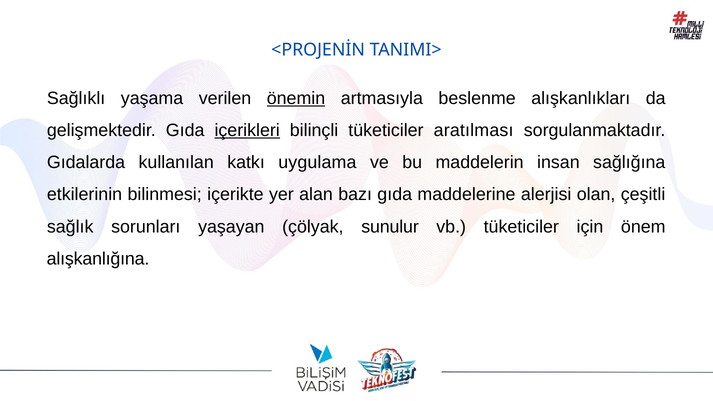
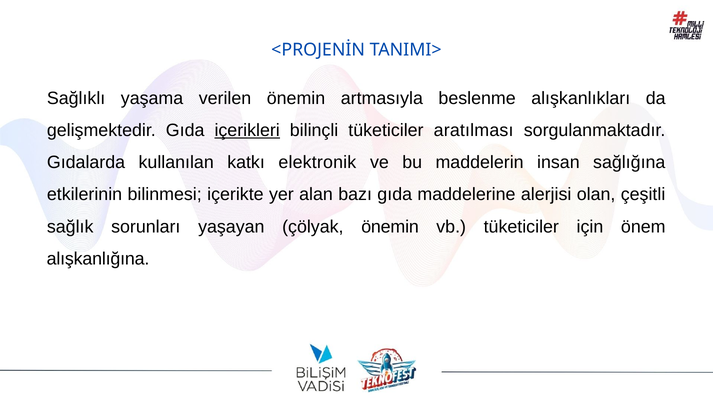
önemin at (296, 98) underline: present -> none
uygulama: uygulama -> elektronik
çölyak sunulur: sunulur -> önemin
